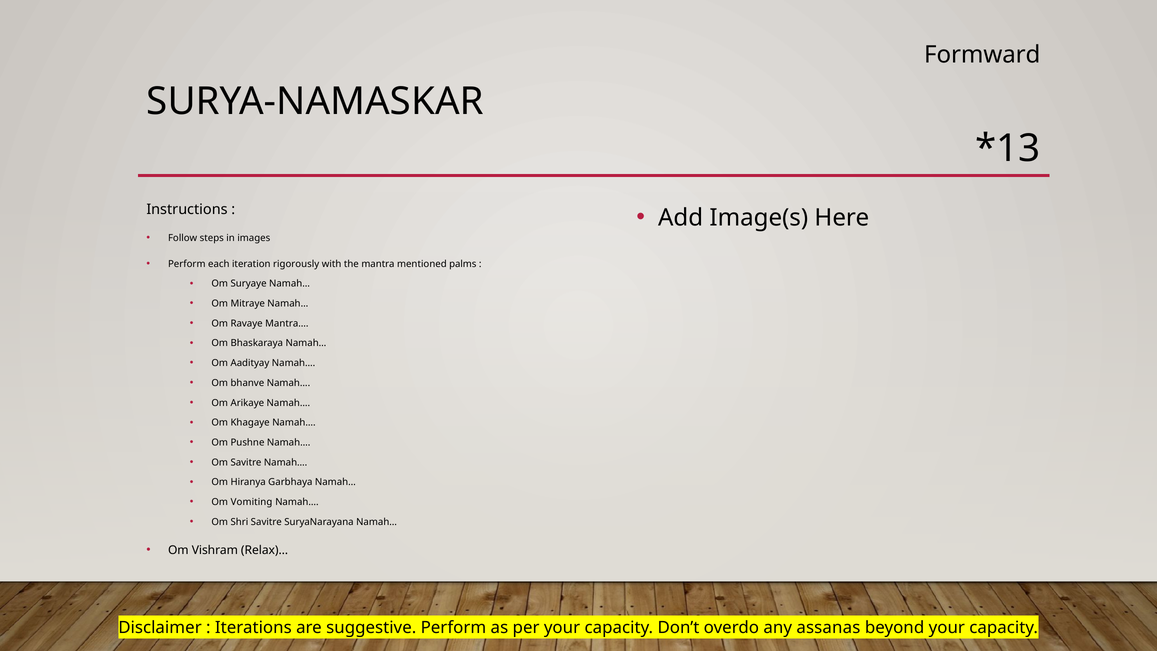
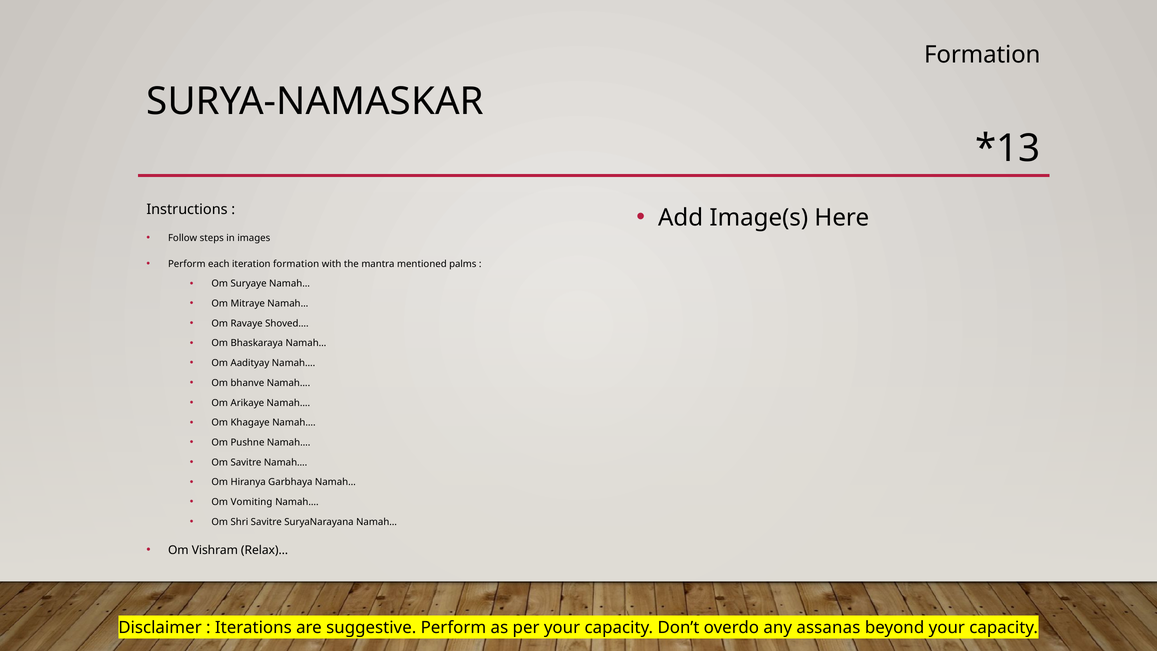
Formward at (982, 55): Formward -> Formation
iteration rigorously: rigorously -> formation
Mantra…: Mantra… -> Shoved…
